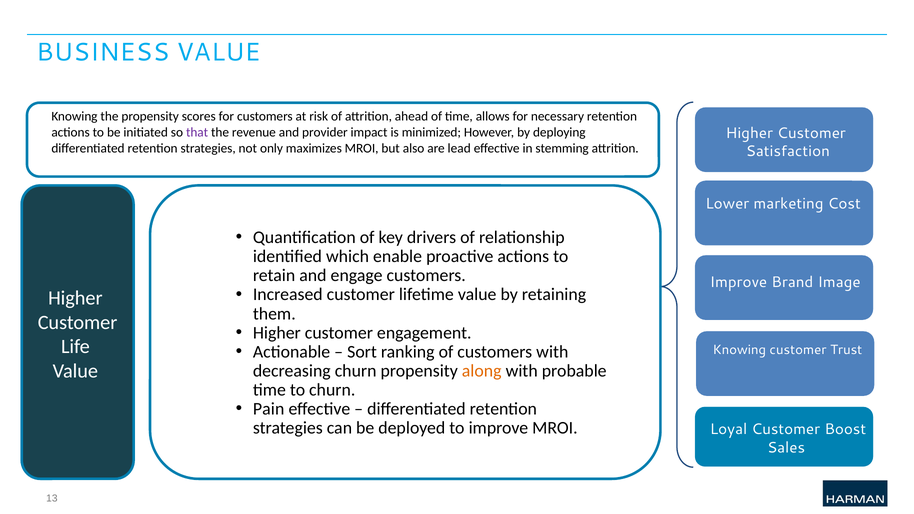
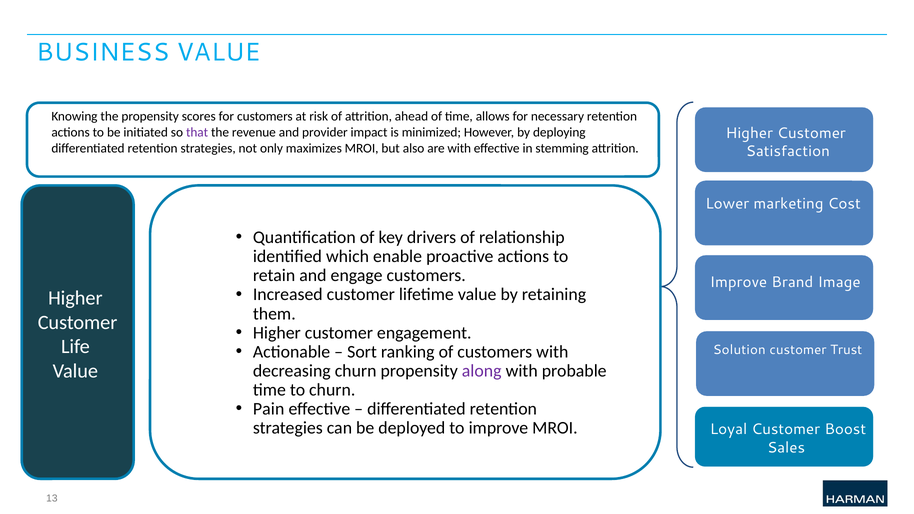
are lead: lead -> with
Knowing at (739, 350): Knowing -> Solution
along colour: orange -> purple
